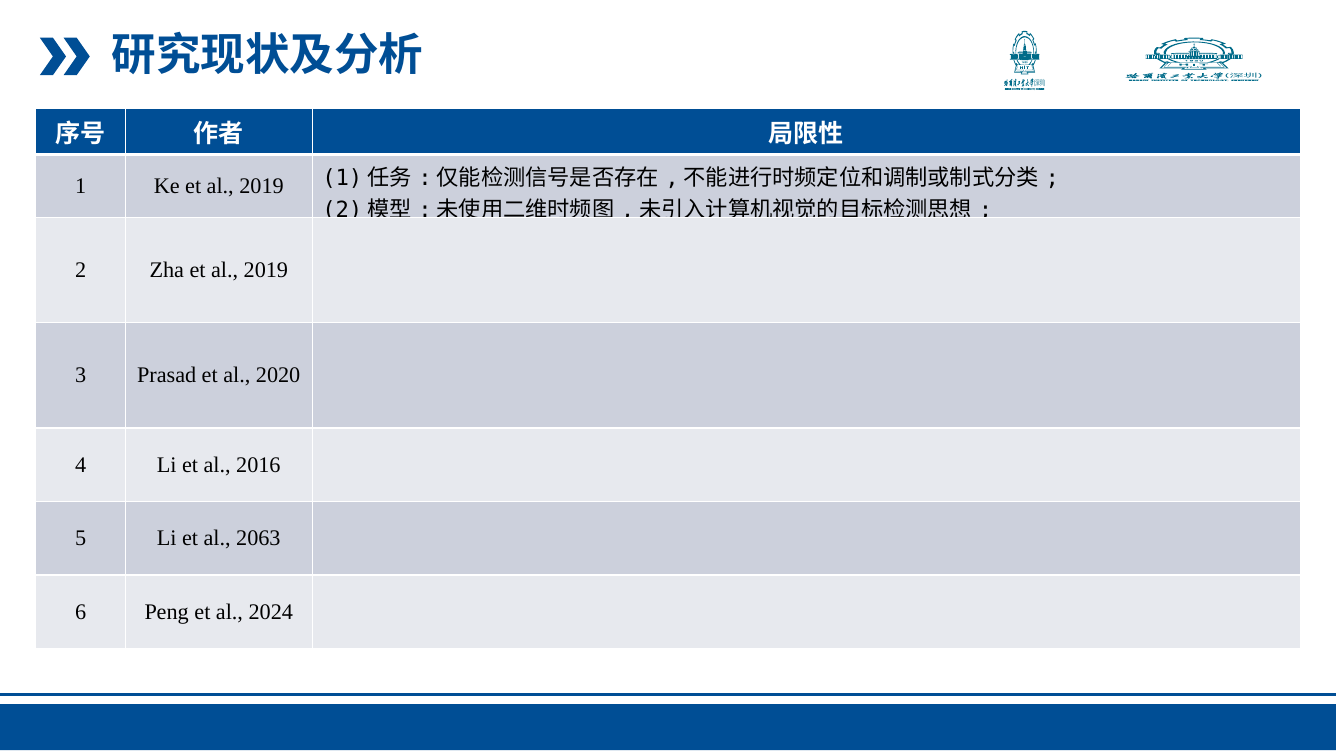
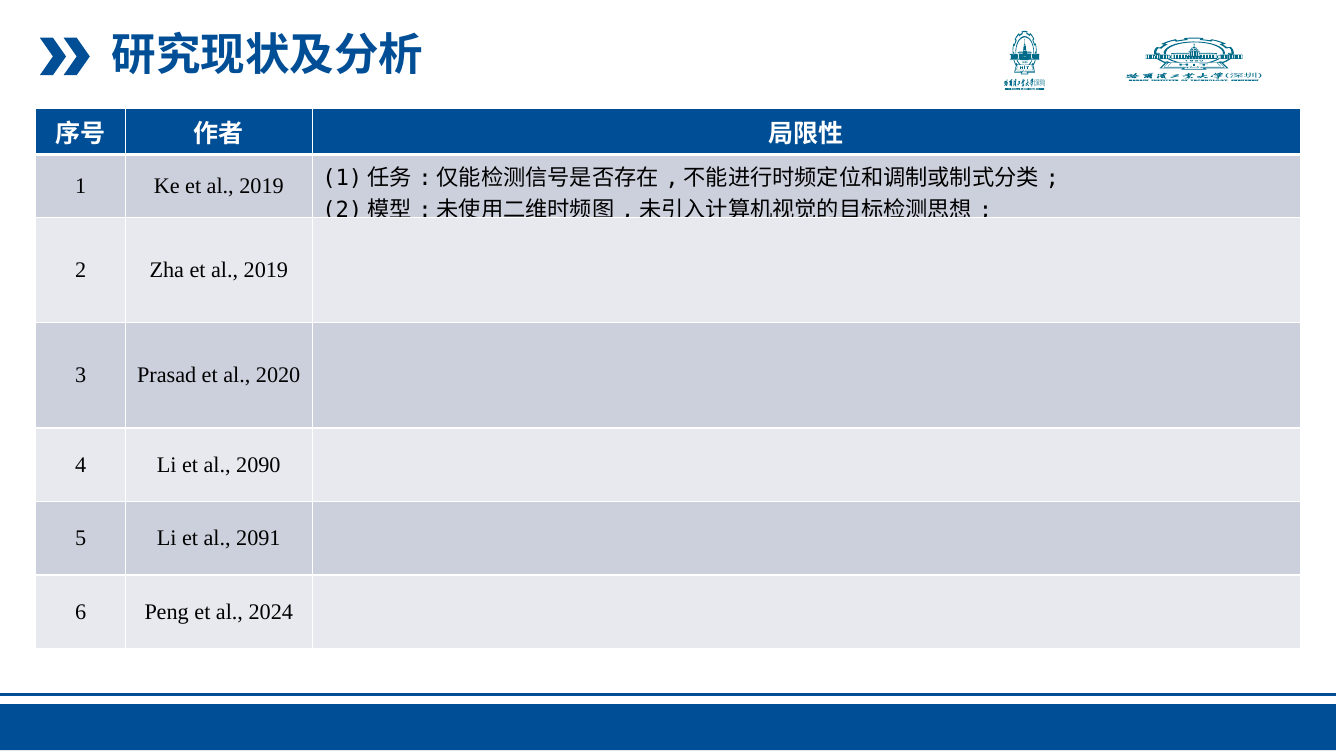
2016: 2016 -> 2090
2063: 2063 -> 2091
